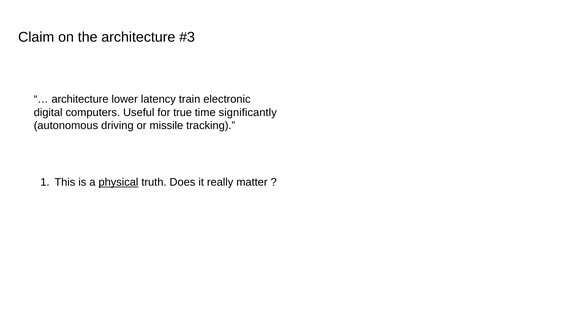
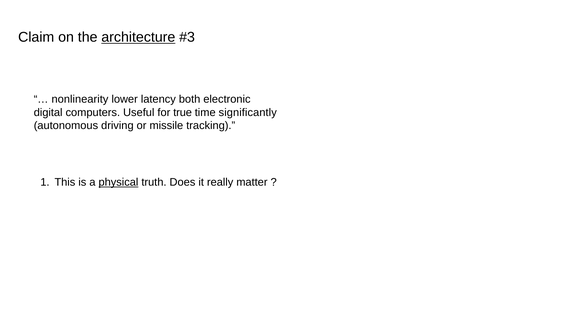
architecture at (138, 37) underline: none -> present
architecture at (80, 99): architecture -> nonlinearity
train: train -> both
